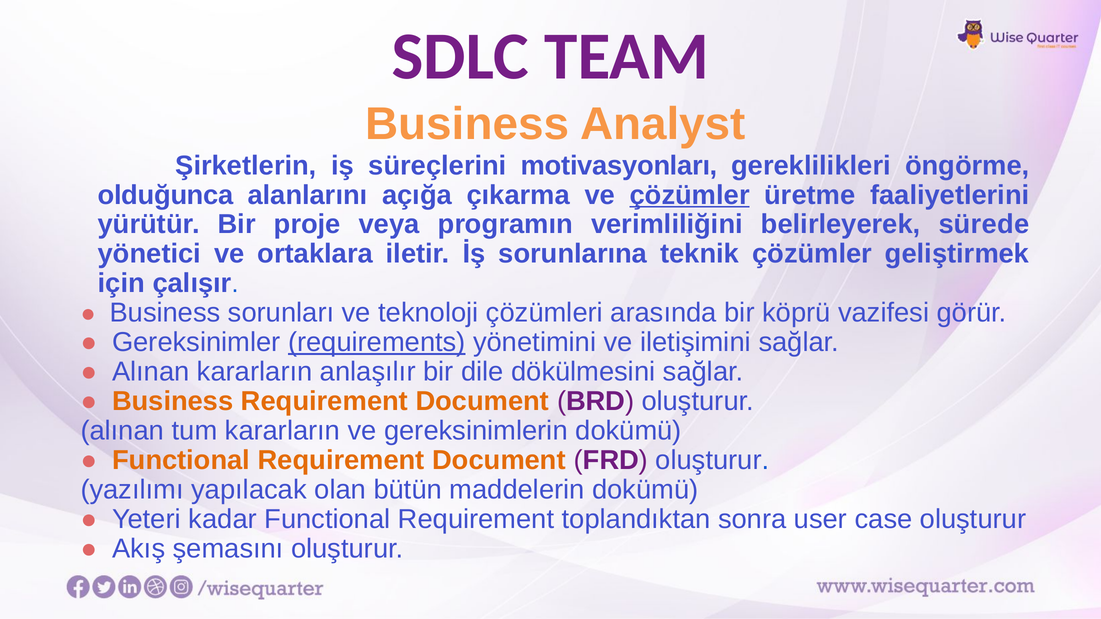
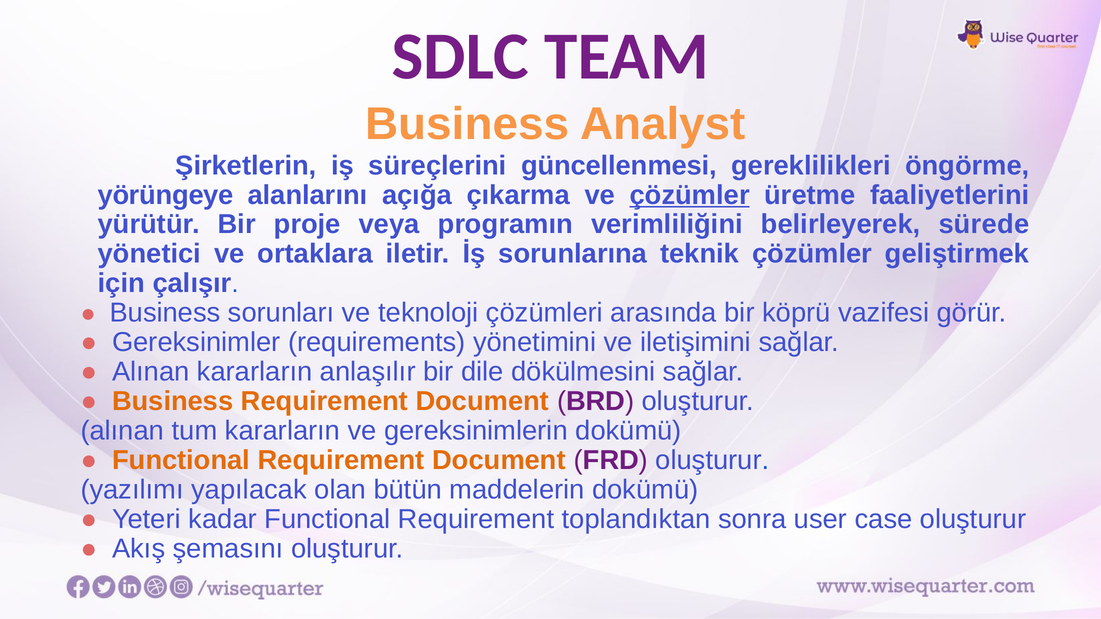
motivasyonları: motivasyonları -> güncellenmesi
olduğunca: olduğunca -> yörüngeye
requirements underline: present -> none
